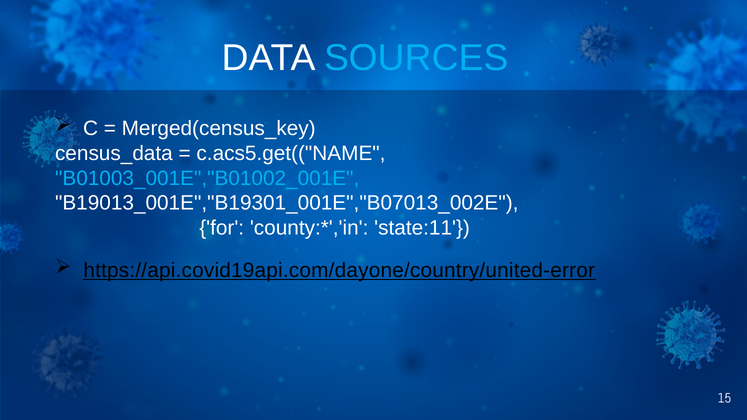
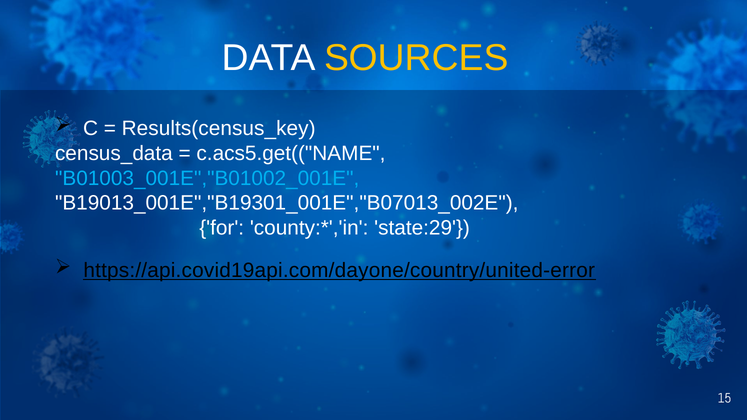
SOURCES colour: light blue -> yellow
Merged(census_key: Merged(census_key -> Results(census_key
state:11: state:11 -> state:29
